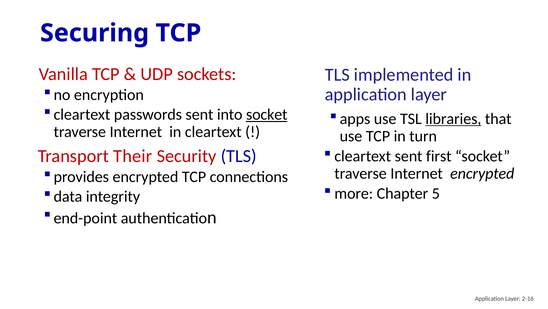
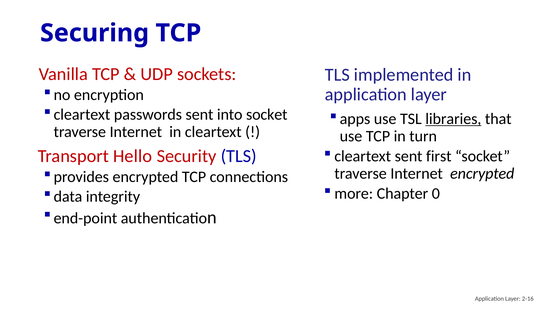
socket at (267, 114) underline: present -> none
Their: Their -> Hello
5: 5 -> 0
